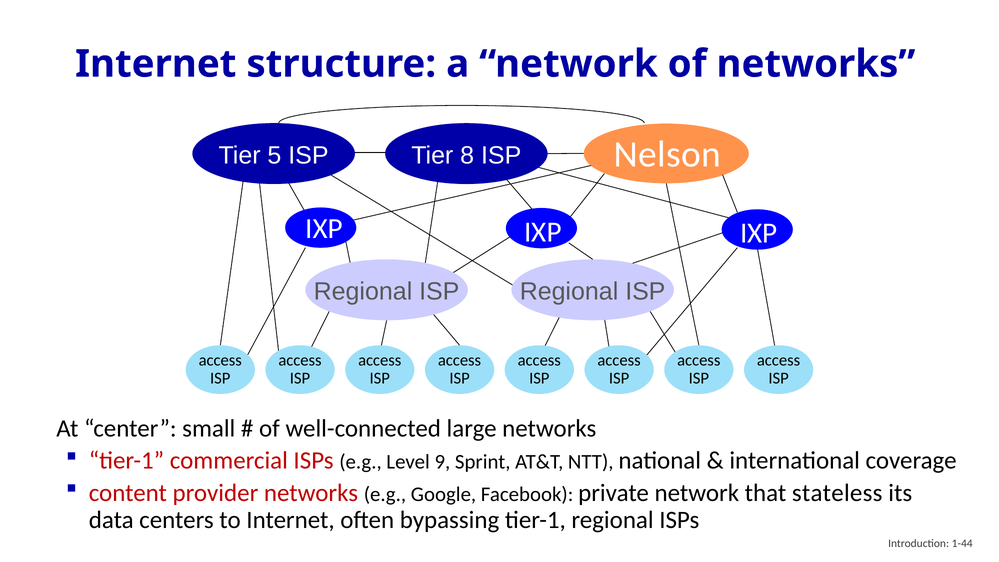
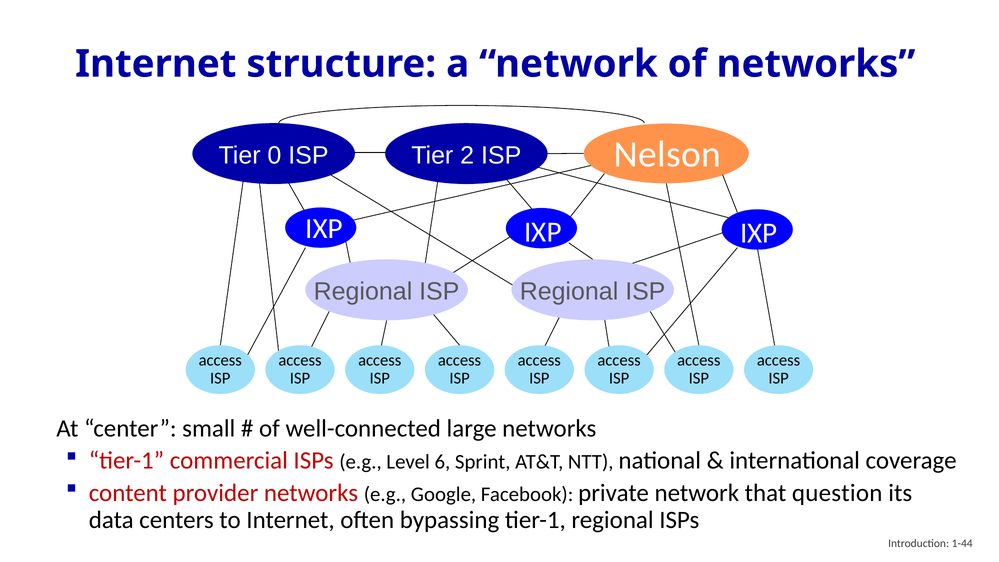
5: 5 -> 0
8: 8 -> 2
9: 9 -> 6
stateless: stateless -> question
